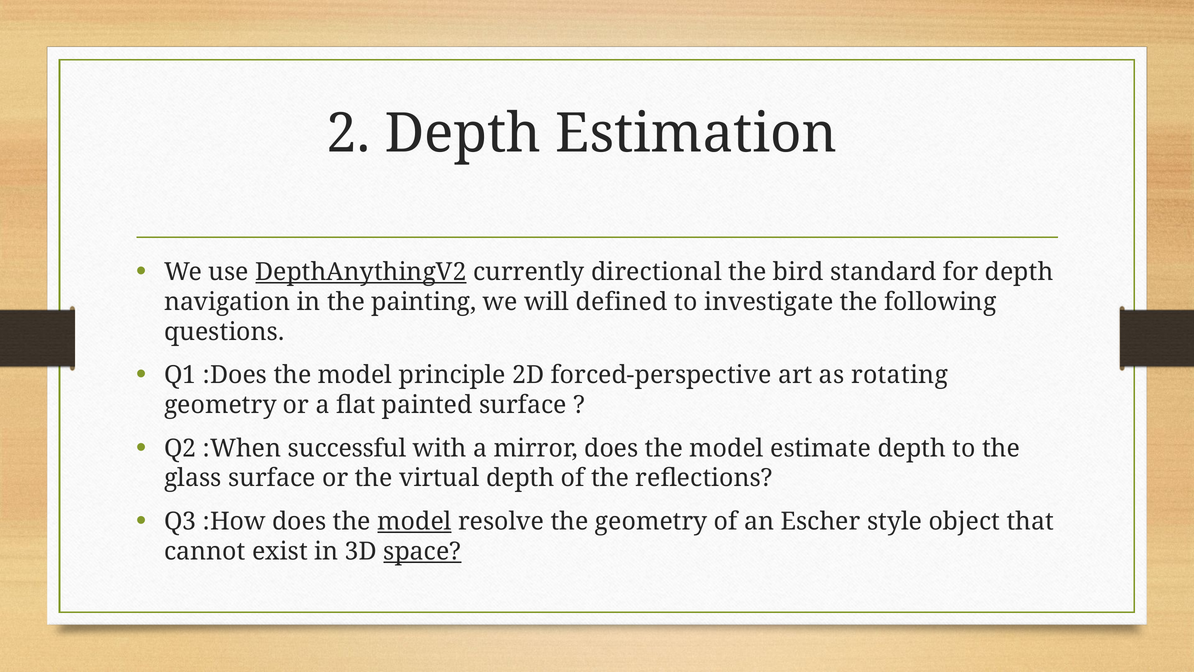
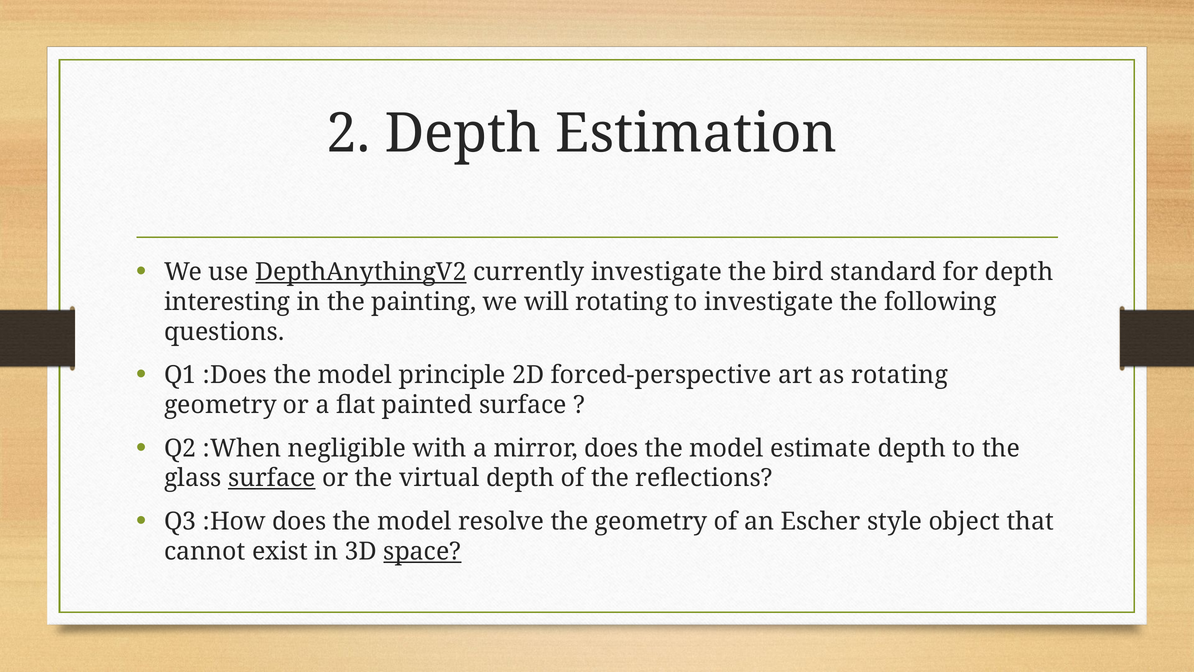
currently directional: directional -> investigate
navigation: navigation -> interesting
will defined: defined -> rotating
successful: successful -> negligible
surface at (272, 478) underline: none -> present
model at (414, 521) underline: present -> none
